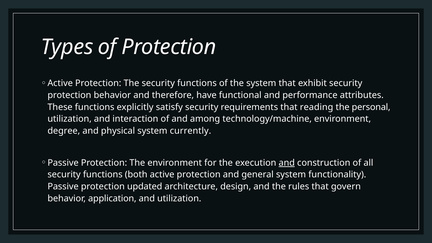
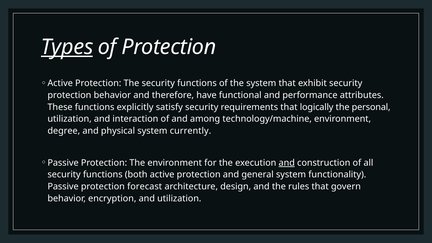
Types underline: none -> present
reading: reading -> logically
updated: updated -> forecast
application: application -> encryption
